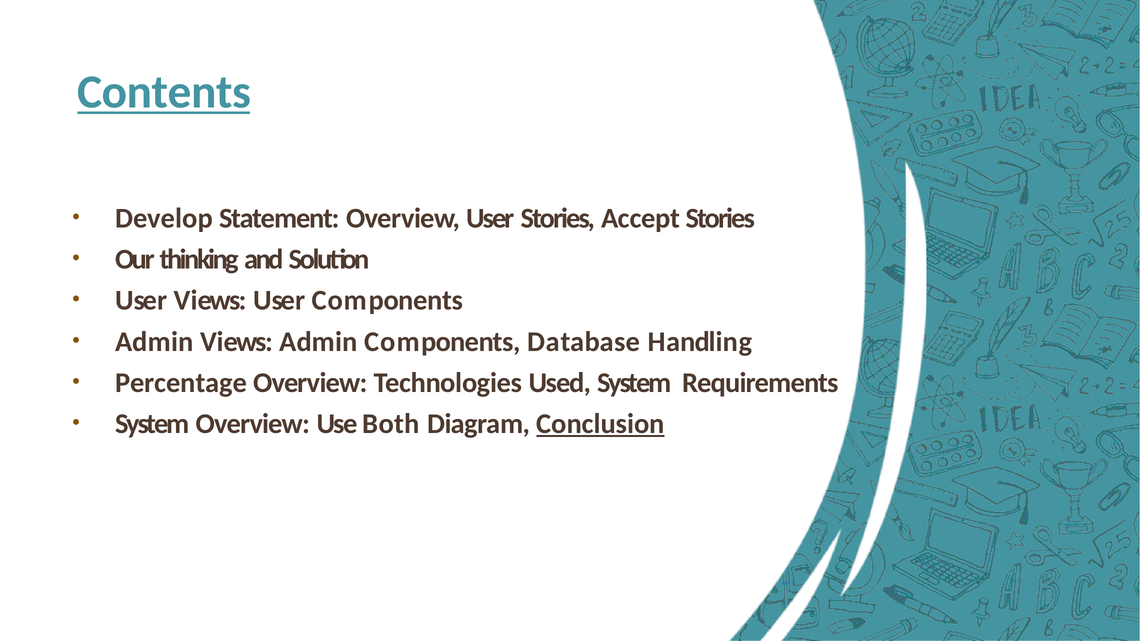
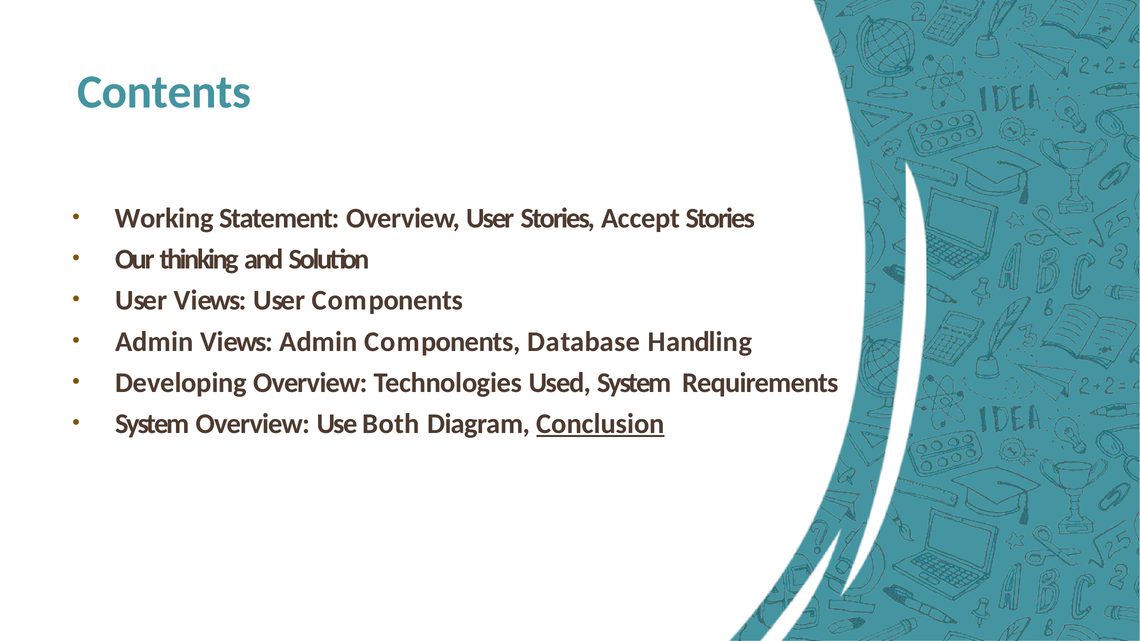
Contents underline: present -> none
Develop: Develop -> Working
Percentage: Percentage -> Developing
